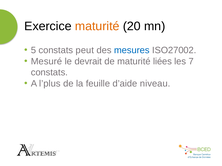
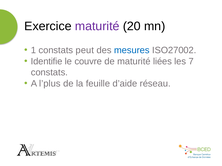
maturité at (97, 26) colour: orange -> purple
5: 5 -> 1
Mesuré: Mesuré -> Identifie
devrait: devrait -> couvre
niveau: niveau -> réseau
